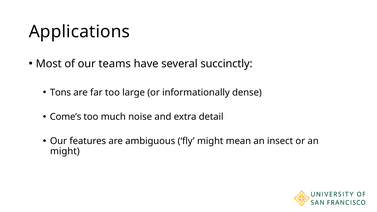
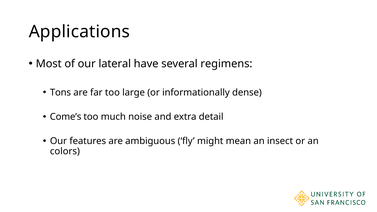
teams: teams -> lateral
succinctly: succinctly -> regimens
might at (65, 151): might -> colors
